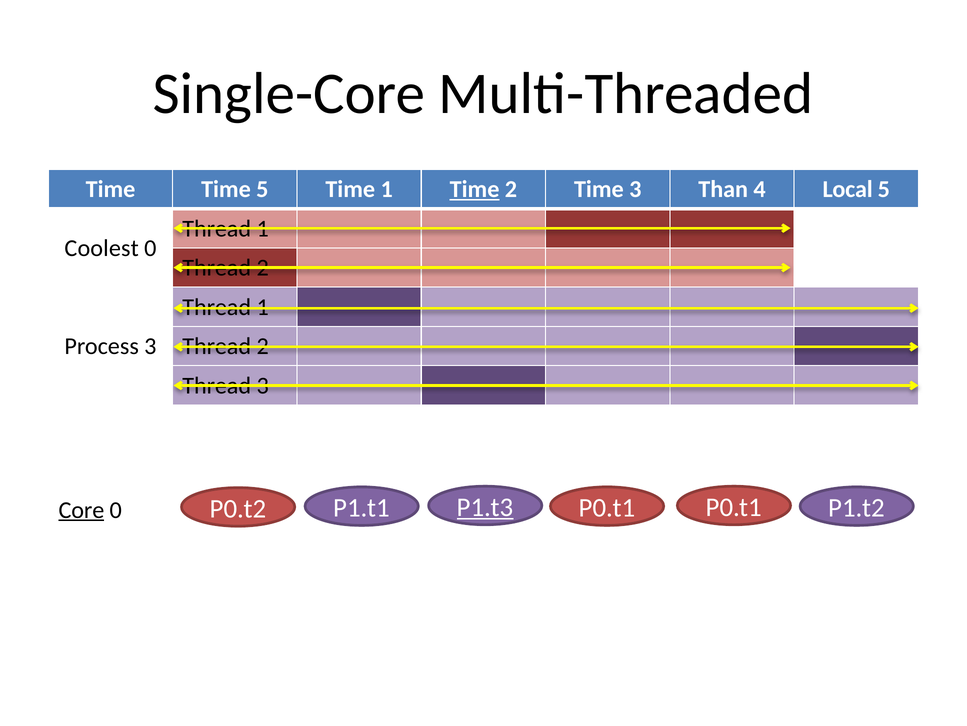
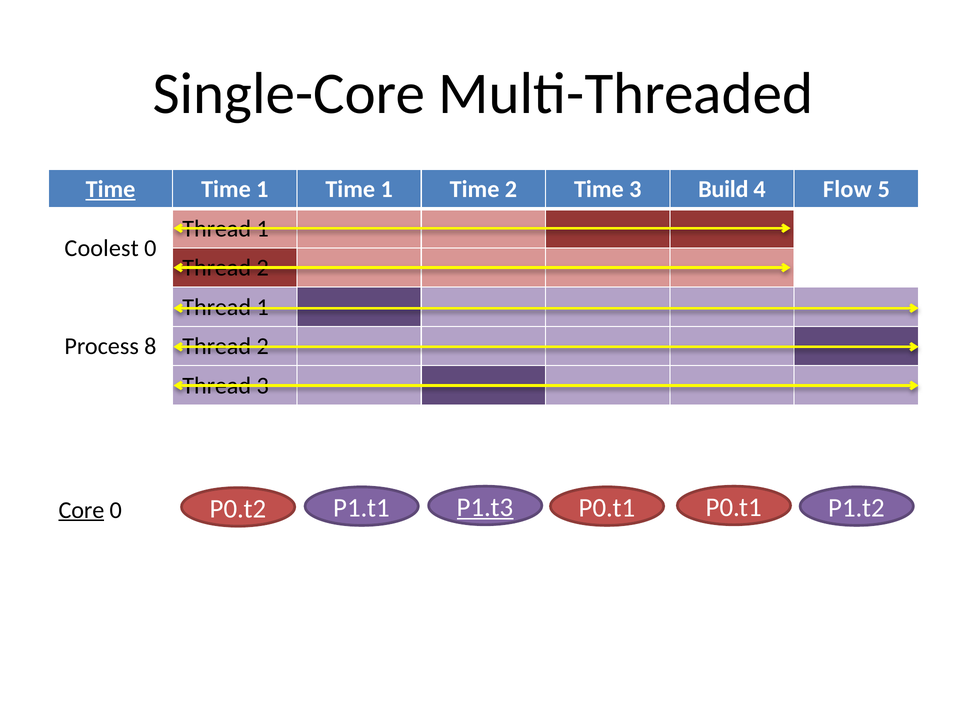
Time at (111, 189) underline: none -> present
5 at (262, 189): 5 -> 1
Time at (475, 189) underline: present -> none
Than: Than -> Build
Local: Local -> Flow
Process 3: 3 -> 8
